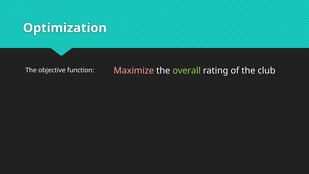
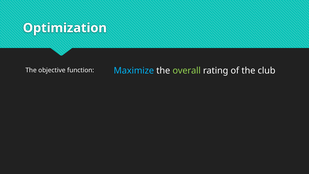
Maximize colour: pink -> light blue
